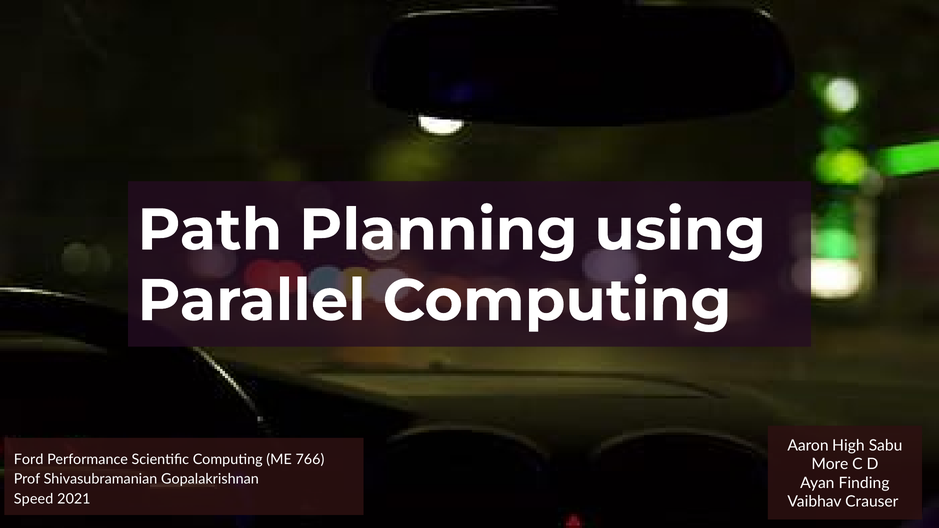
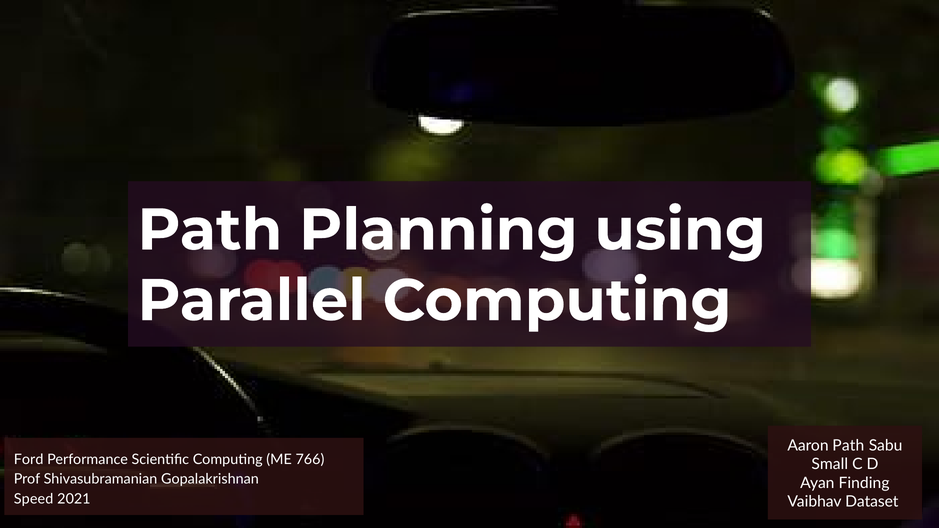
Aaron High: High -> Path
More: More -> Small
Crauser: Crauser -> Dataset
